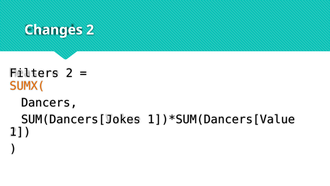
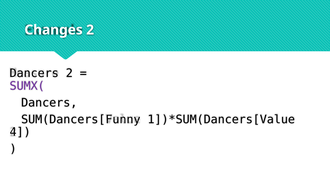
Filters at (34, 73): Filters -> Dancers
SUMX( colour: orange -> purple
SUM(Dancers[Jokes: SUM(Dancers[Jokes -> SUM(Dancers[Funny
1: 1 -> 4
